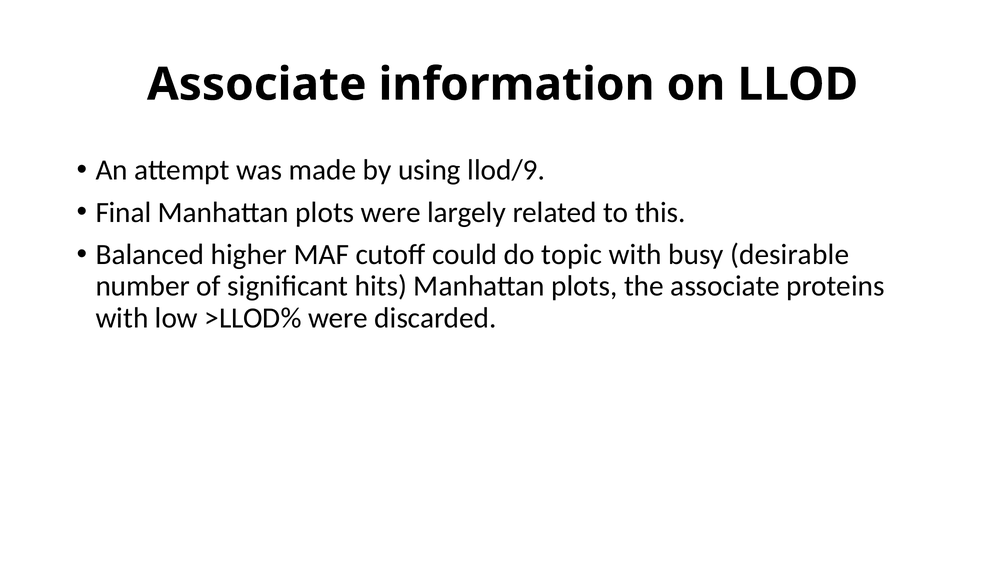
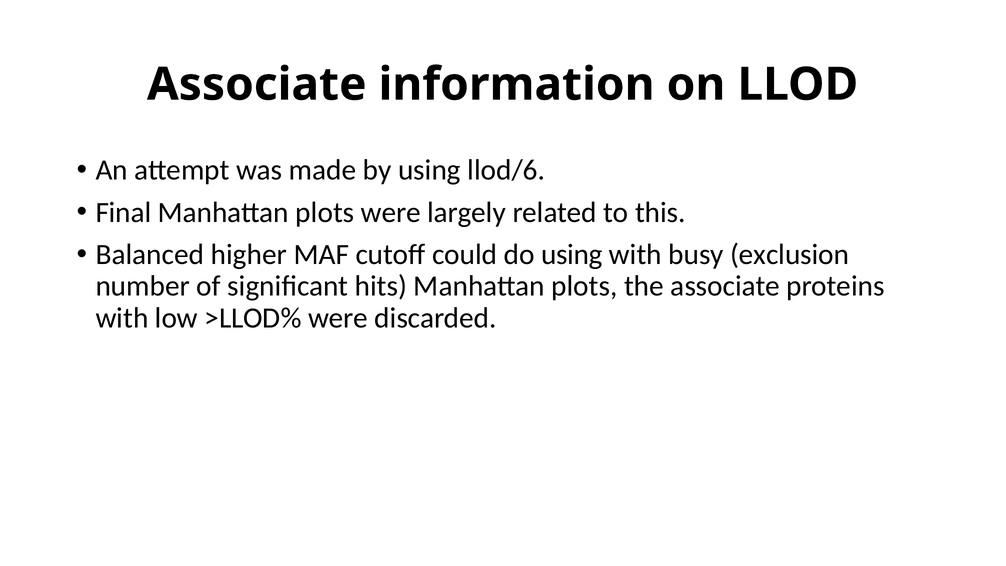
llod/9: llod/9 -> llod/6
do topic: topic -> using
desirable: desirable -> exclusion
